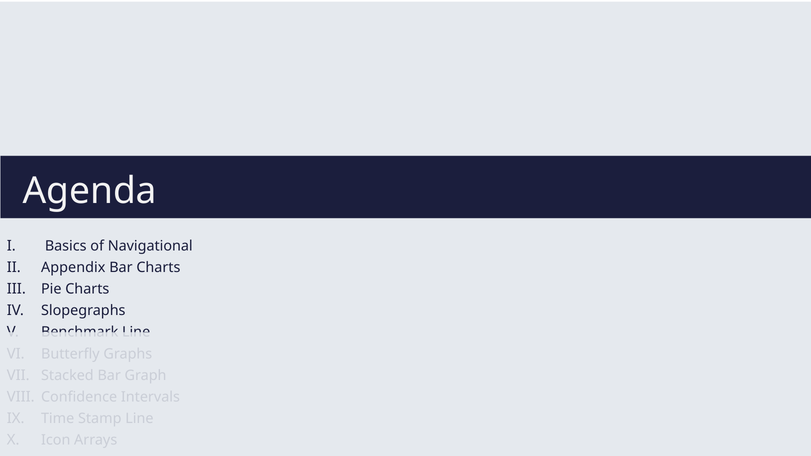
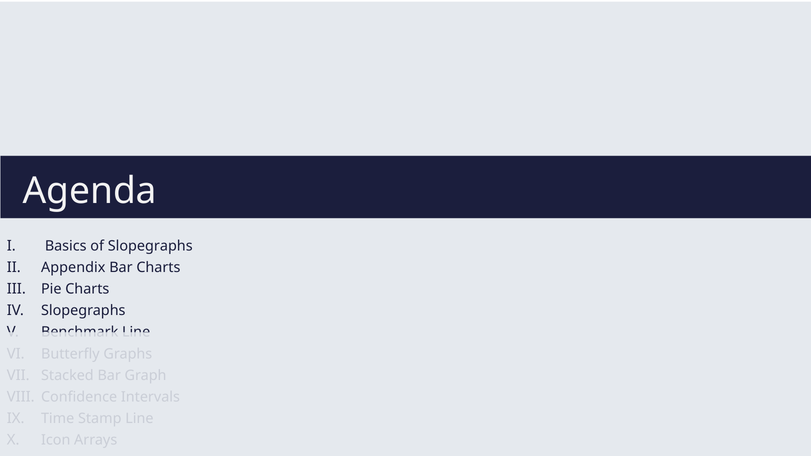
of Navigational: Navigational -> Slopegraphs
